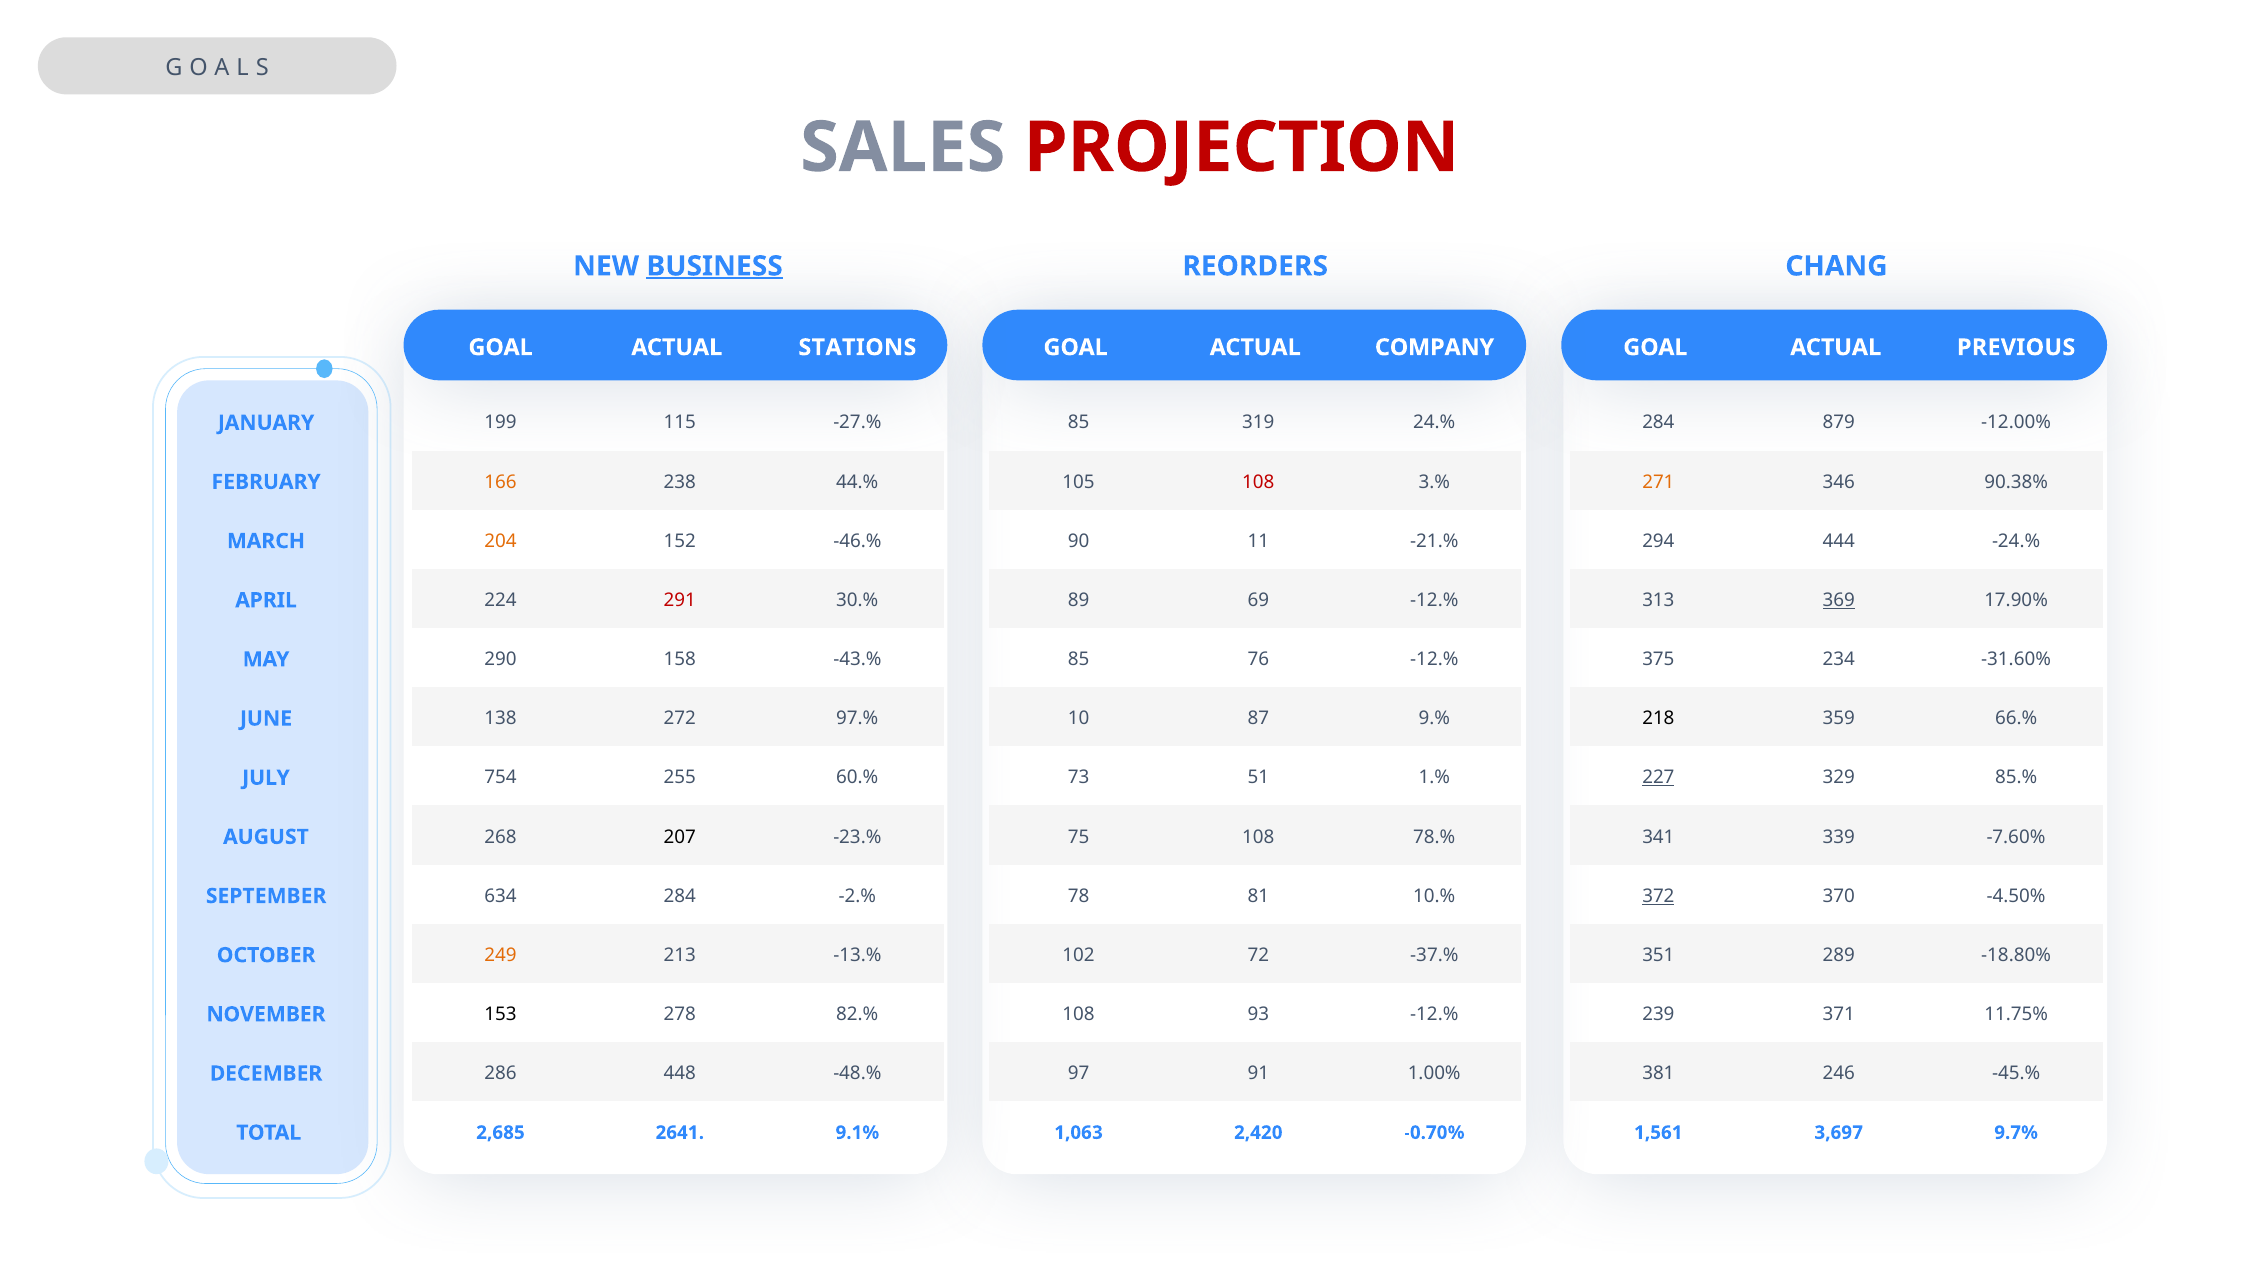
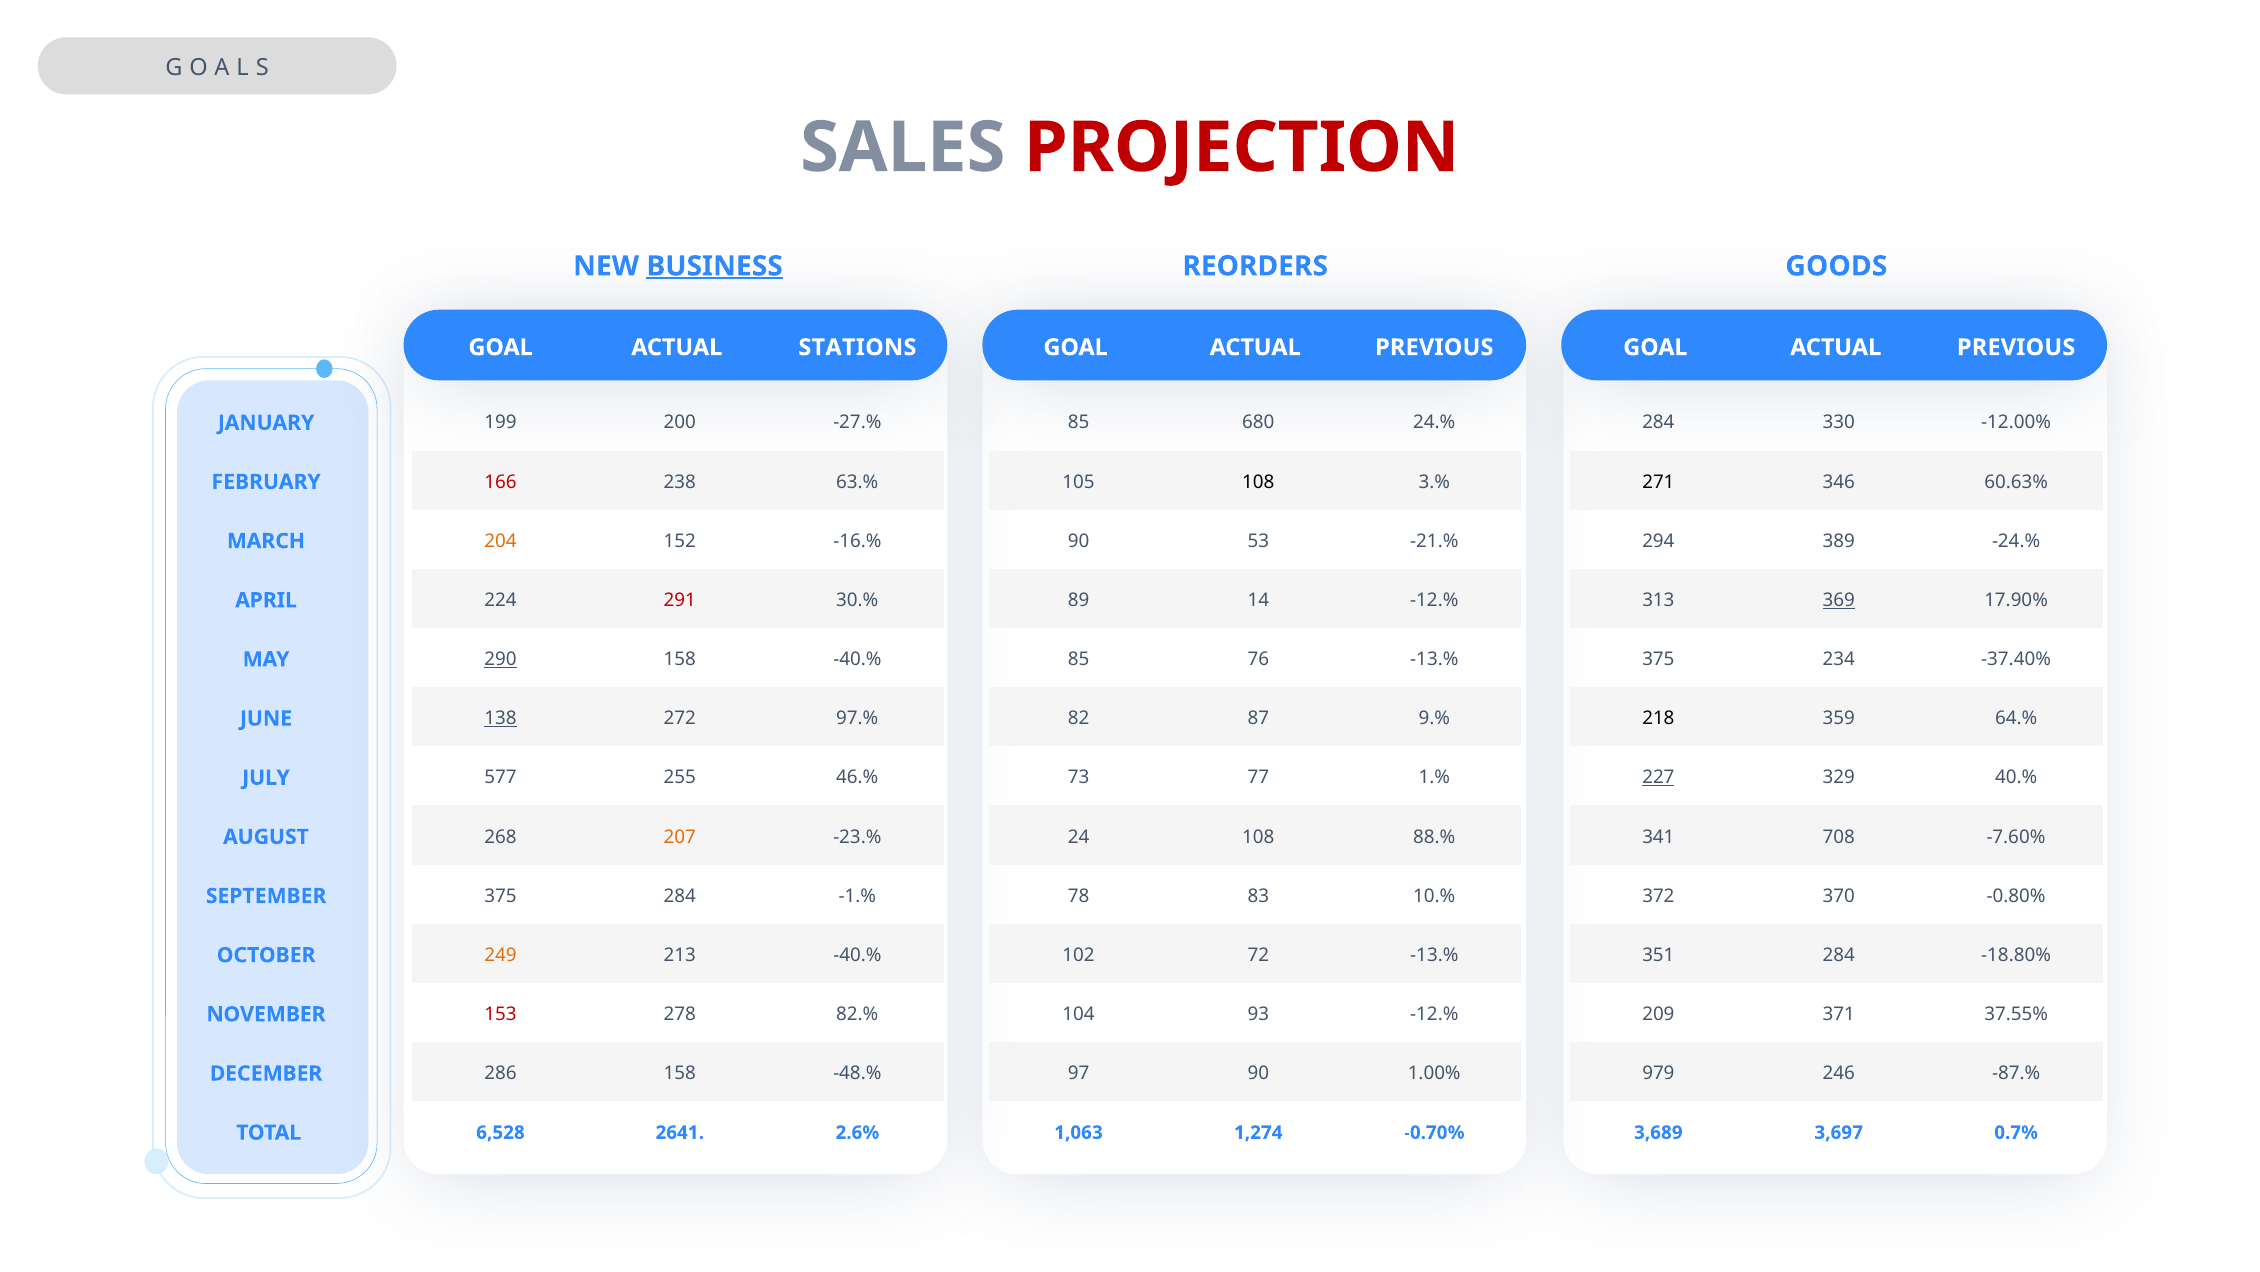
CHANG: CHANG -> GOODS
COMPANY at (1435, 347): COMPANY -> PREVIOUS
115: 115 -> 200
319: 319 -> 680
879: 879 -> 330
166 colour: orange -> red
44.%: 44.% -> 63.%
108 at (1258, 482) colour: red -> black
271 colour: orange -> black
90.38%: 90.38% -> 60.63%
-46.%: -46.% -> -16.%
11: 11 -> 53
444: 444 -> 389
69: 69 -> 14
290 underline: none -> present
158 -43.%: -43.% -> -40.%
76 -12.%: -12.% -> -13.%
-31.60%: -31.60% -> -37.40%
138 underline: none -> present
10: 10 -> 82
66.%: 66.% -> 64.%
754: 754 -> 577
60.%: 60.% -> 46.%
51: 51 -> 77
85.%: 85.% -> 40.%
207 colour: black -> orange
75: 75 -> 24
78.%: 78.% -> 88.%
339: 339 -> 708
634 at (500, 895): 634 -> 375
-2.%: -2.% -> -1.%
81: 81 -> 83
372 underline: present -> none
-4.50%: -4.50% -> -0.80%
213 -13.%: -13.% -> -40.%
72 -37.%: -37.% -> -13.%
351 289: 289 -> 284
153 colour: black -> red
82.% 108: 108 -> 104
239: 239 -> 209
11.75%: 11.75% -> 37.55%
286 448: 448 -> 158
97 91: 91 -> 90
381: 381 -> 979
-45.%: -45.% -> -87.%
2,685: 2,685 -> 6,528
9.1%: 9.1% -> 2.6%
2,420: 2,420 -> 1,274
1,561: 1,561 -> 3,689
9.7%: 9.7% -> 0.7%
